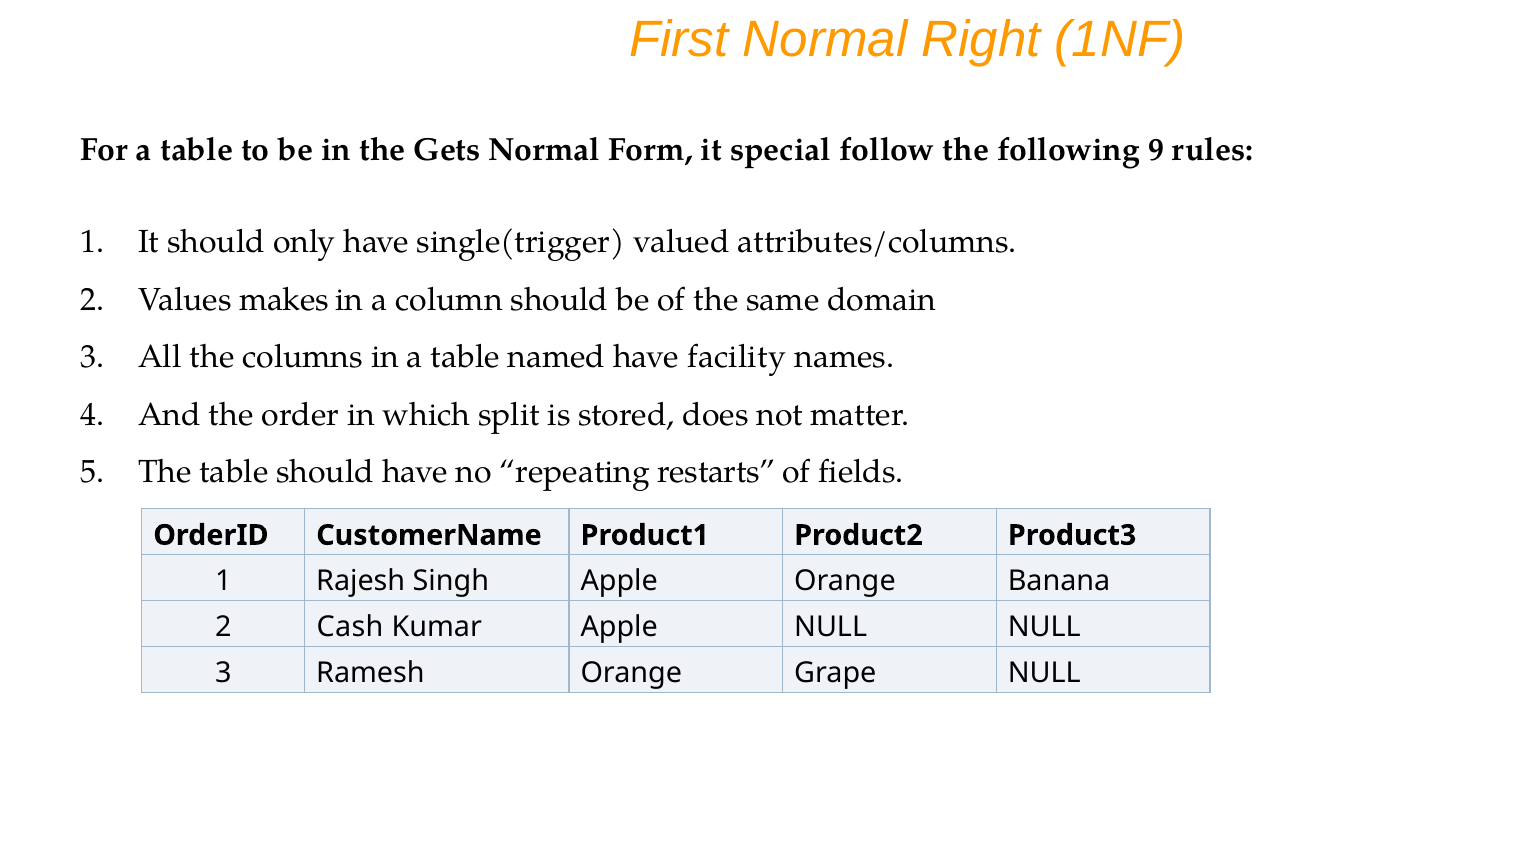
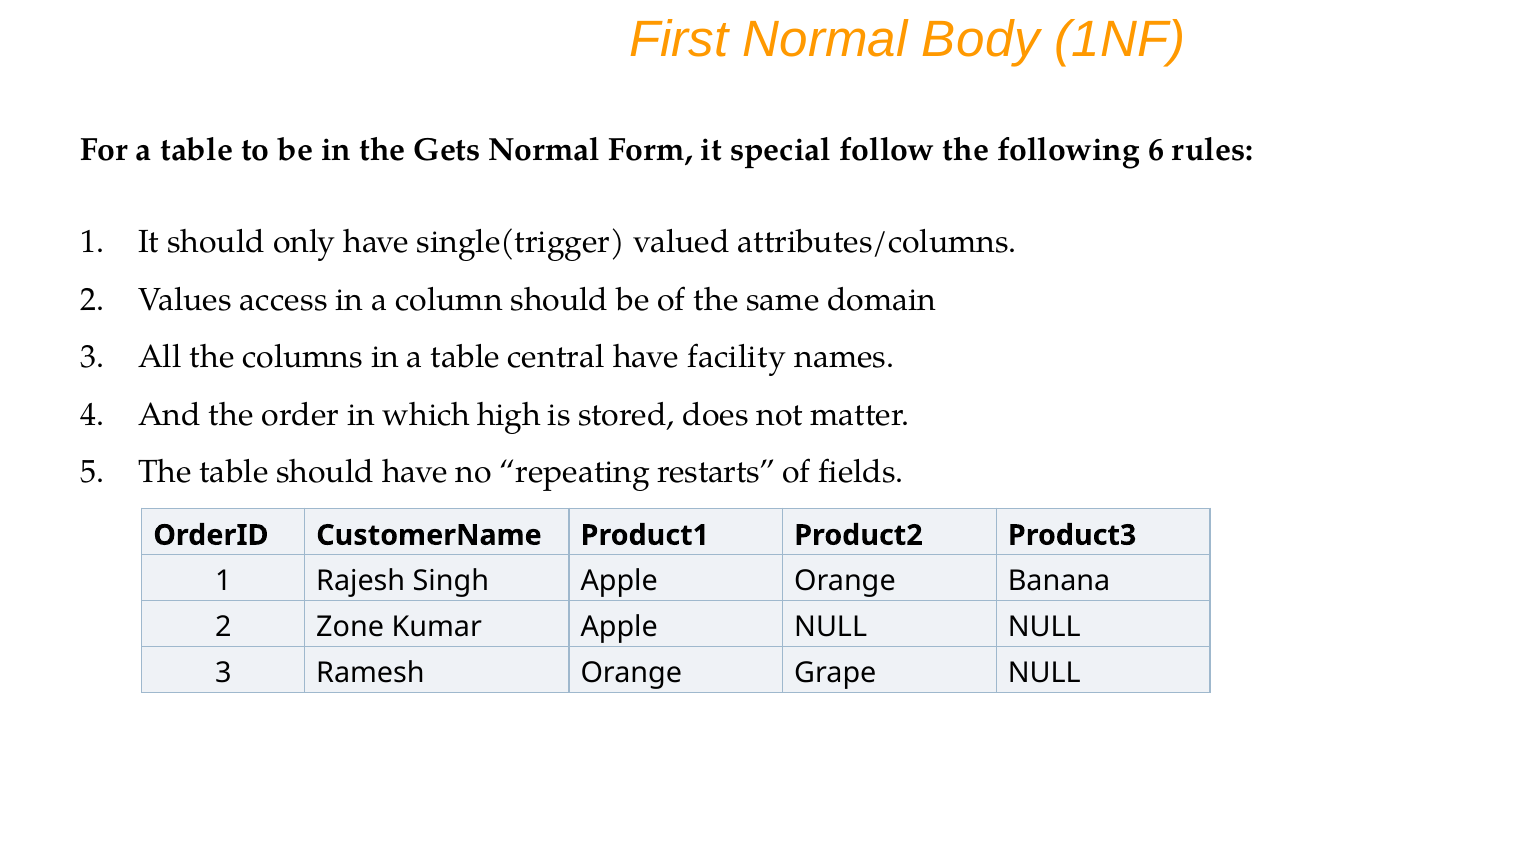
Right: Right -> Body
9: 9 -> 6
makes: makes -> access
named: named -> central
split: split -> high
Cash: Cash -> Zone
